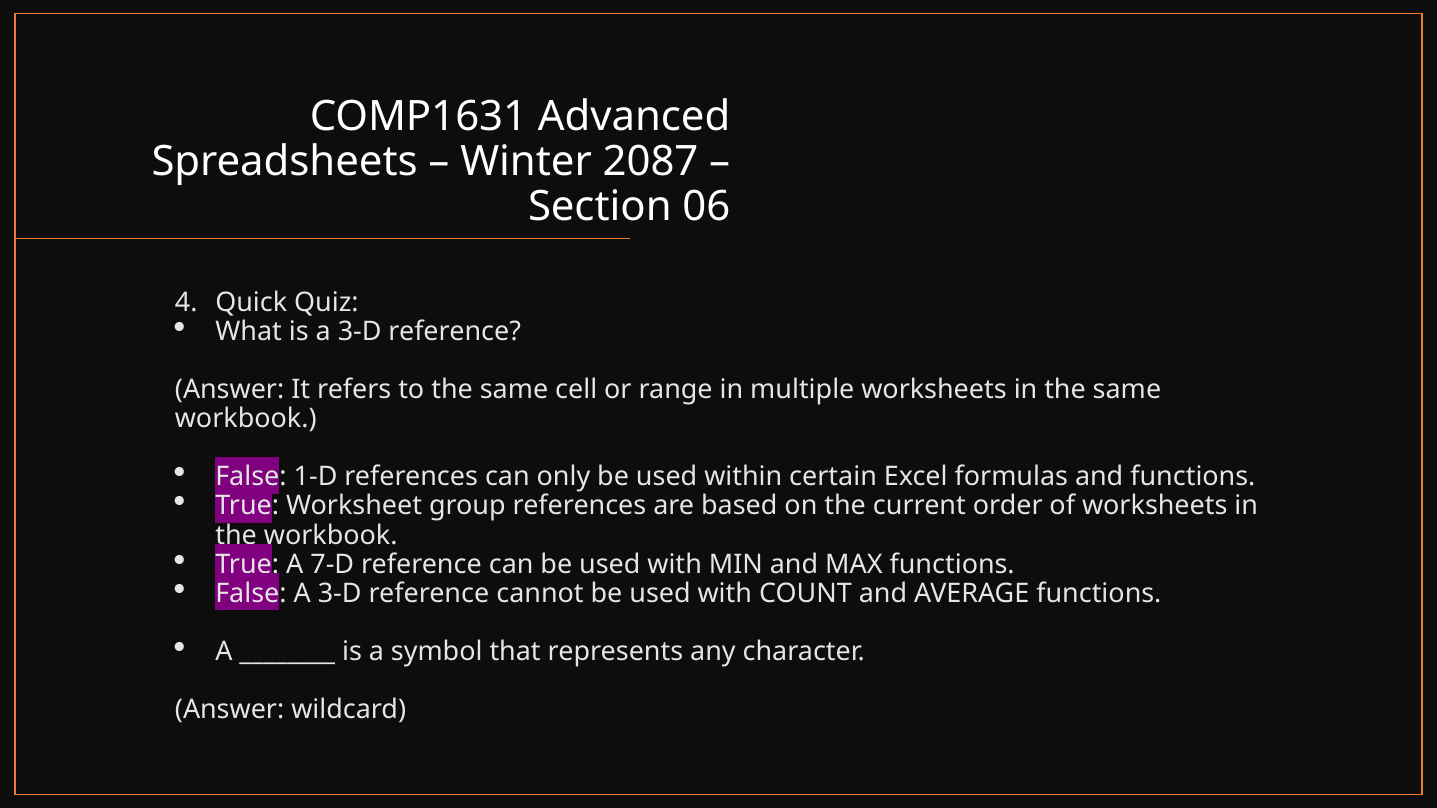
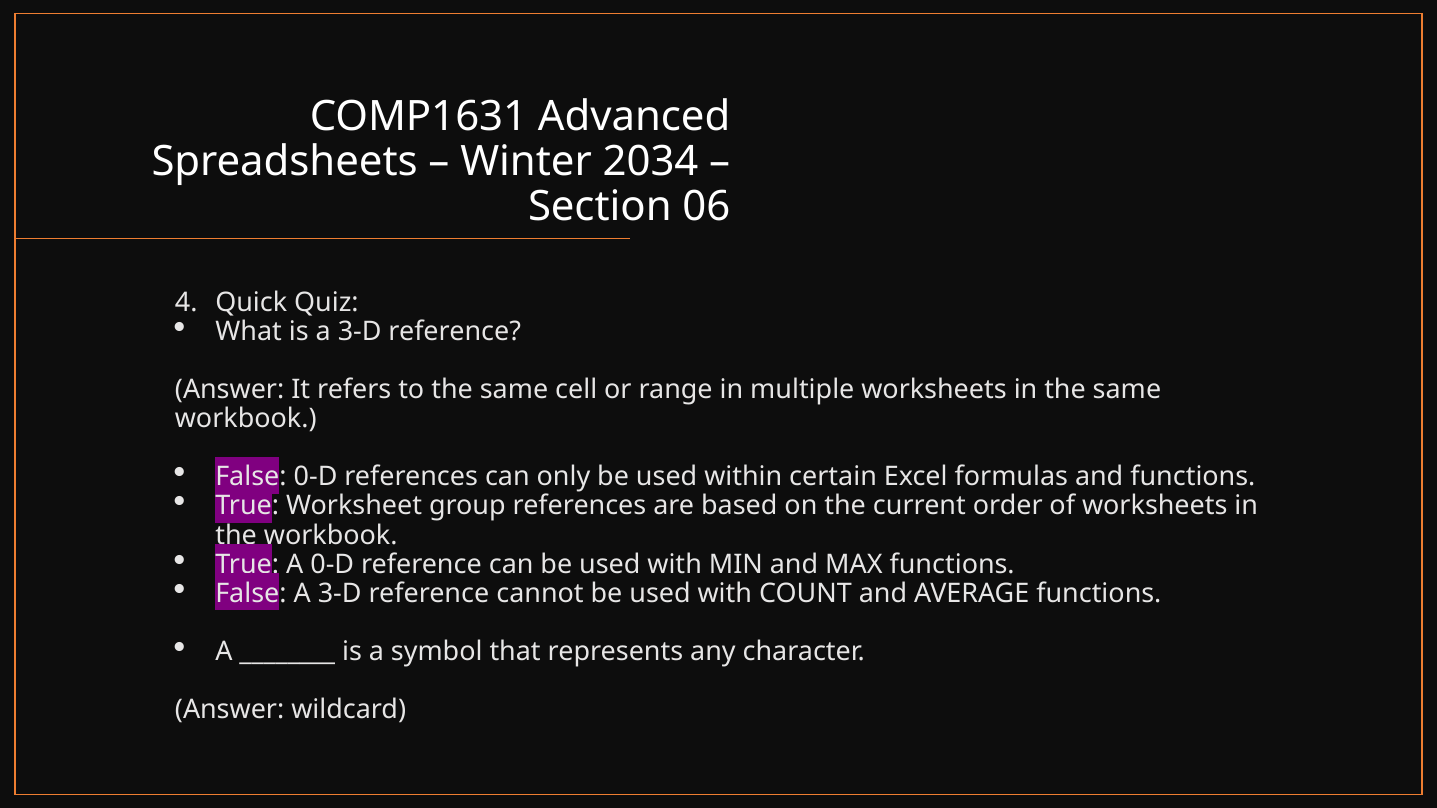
2087: 2087 -> 2034
1-D at (316, 477): 1-D -> 0-D
A 7-D: 7-D -> 0-D
